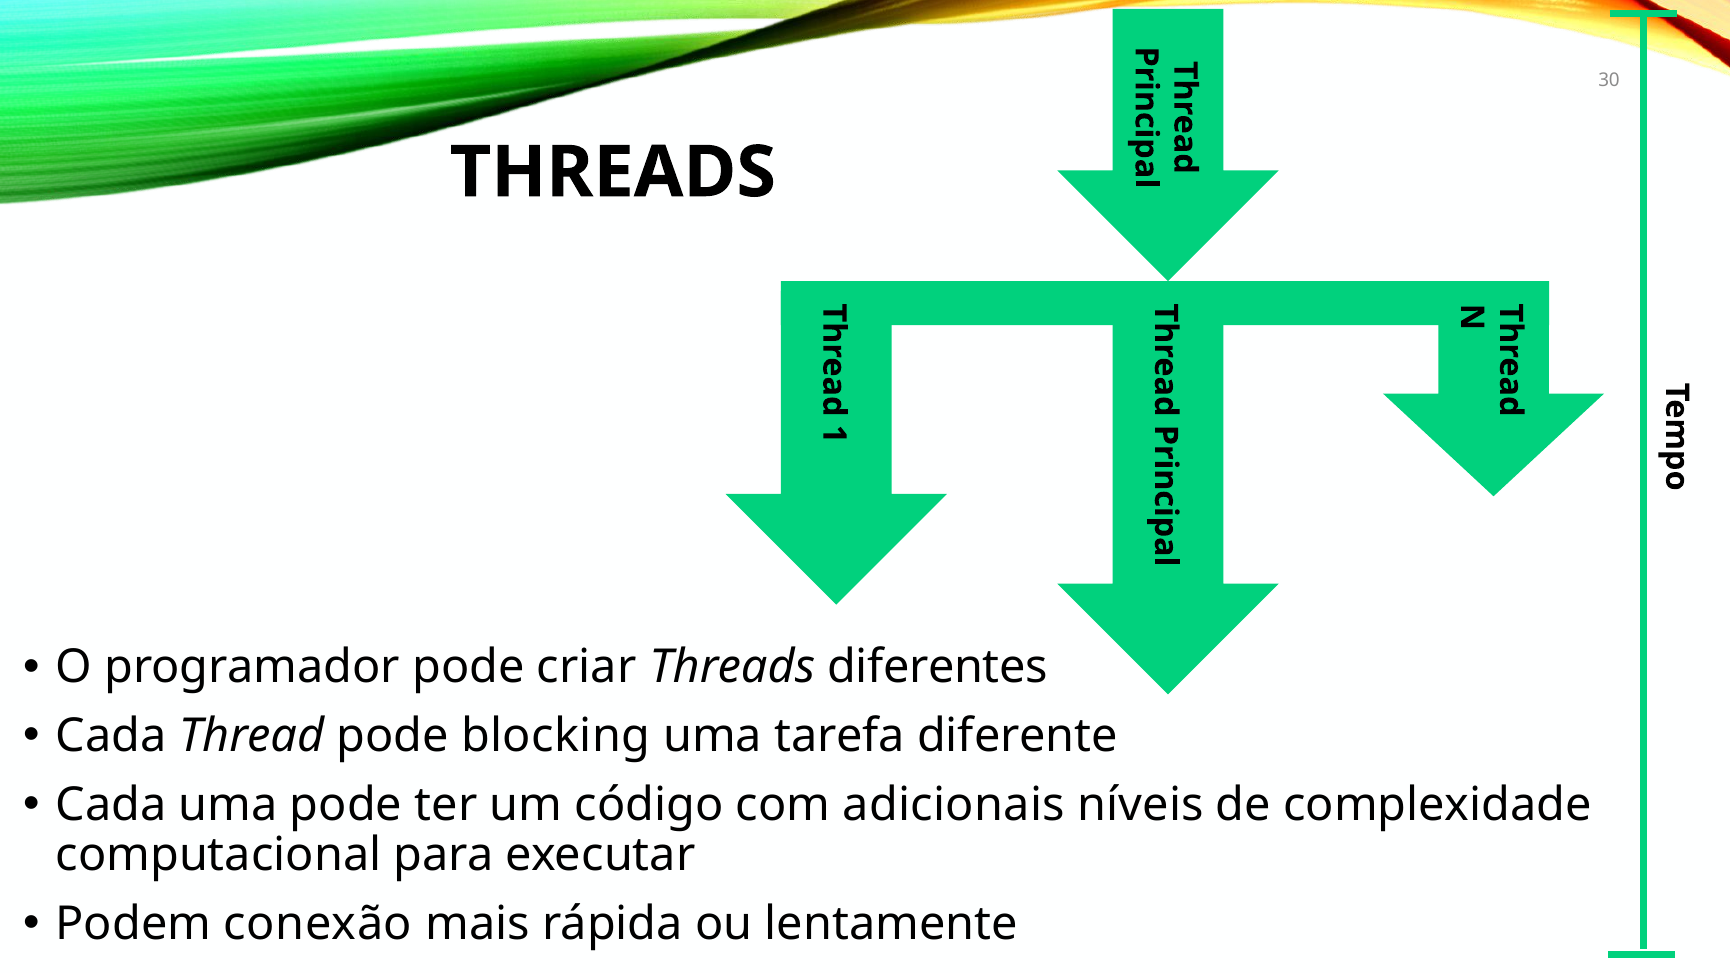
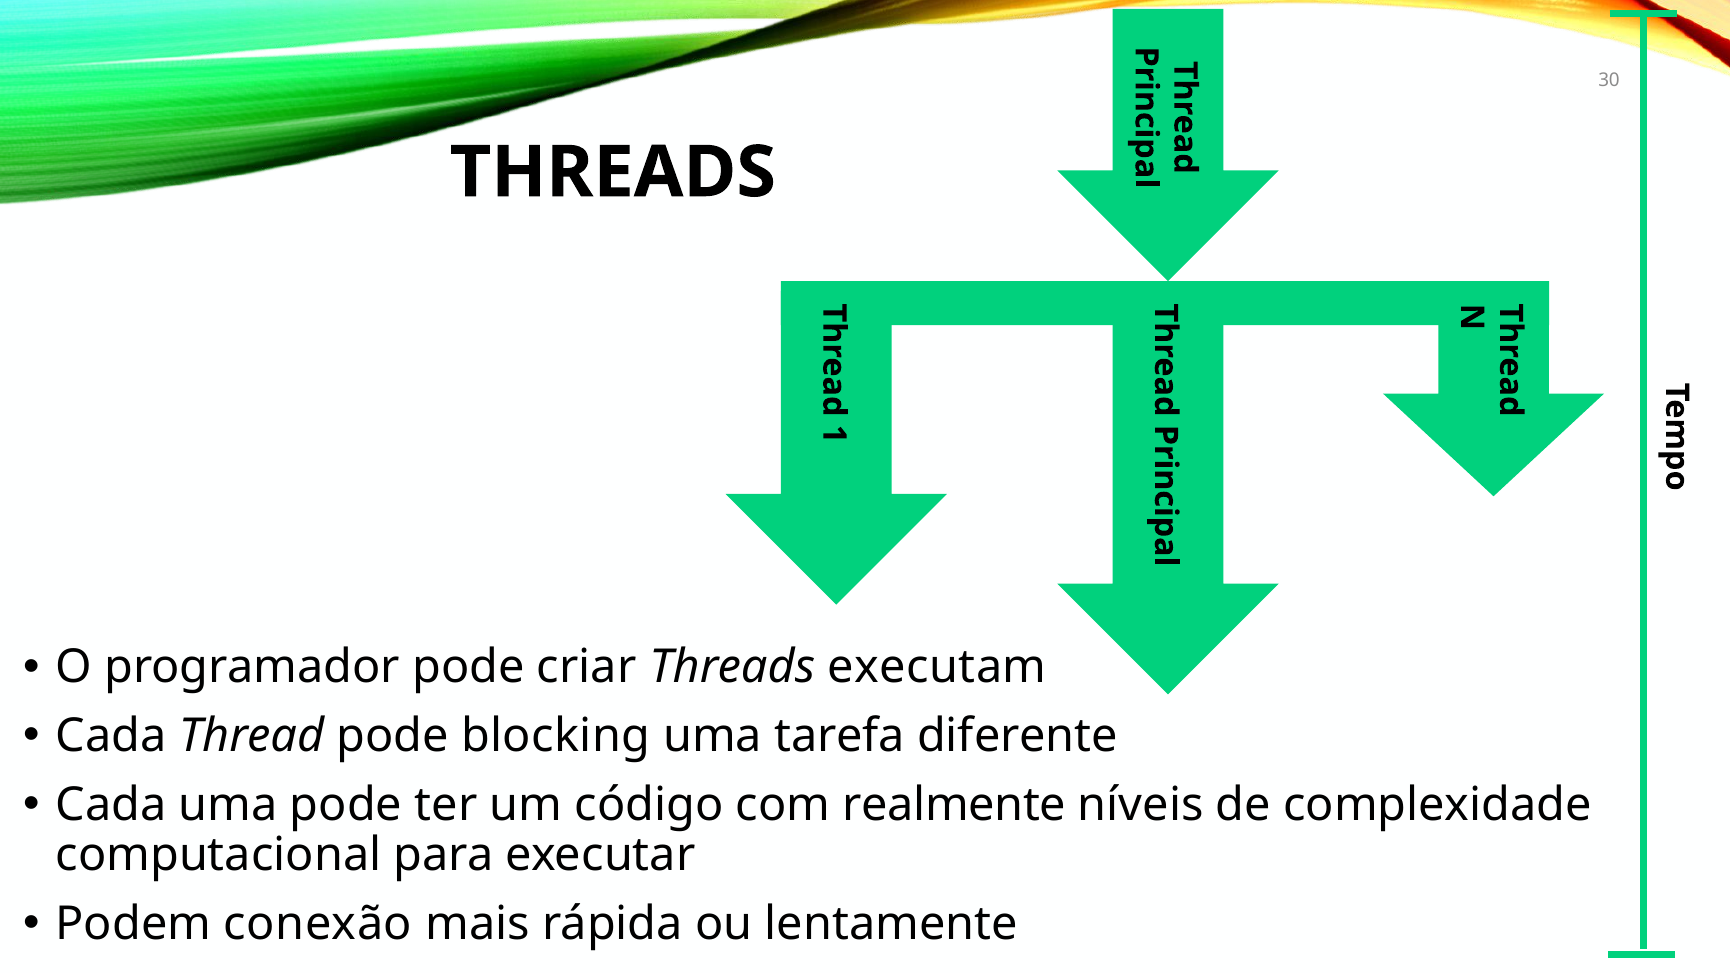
diferentes: diferentes -> executam
adicionais: adicionais -> realmente
